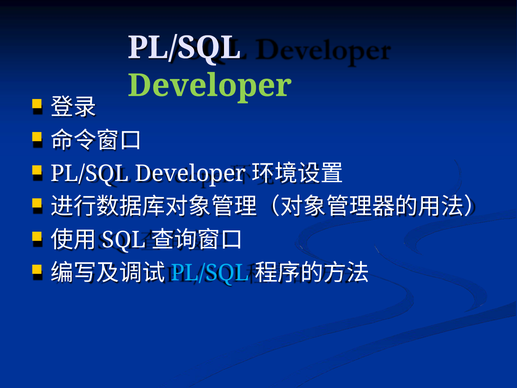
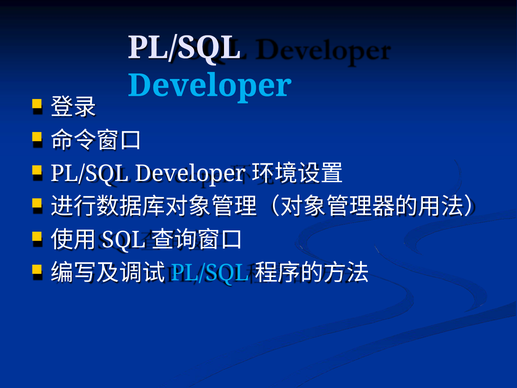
Developer at (210, 86) colour: light green -> light blue
